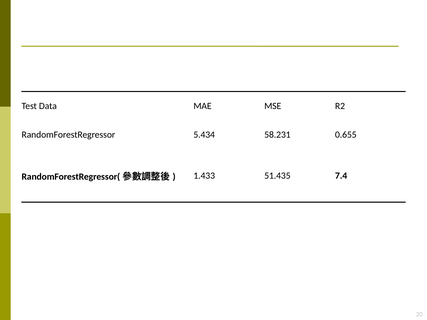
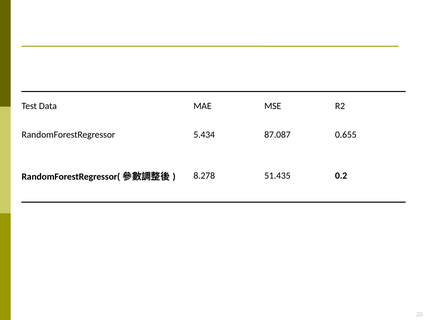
58.231: 58.231 -> 87.087
1.433: 1.433 -> 8.278
7.4: 7.4 -> 0.2
